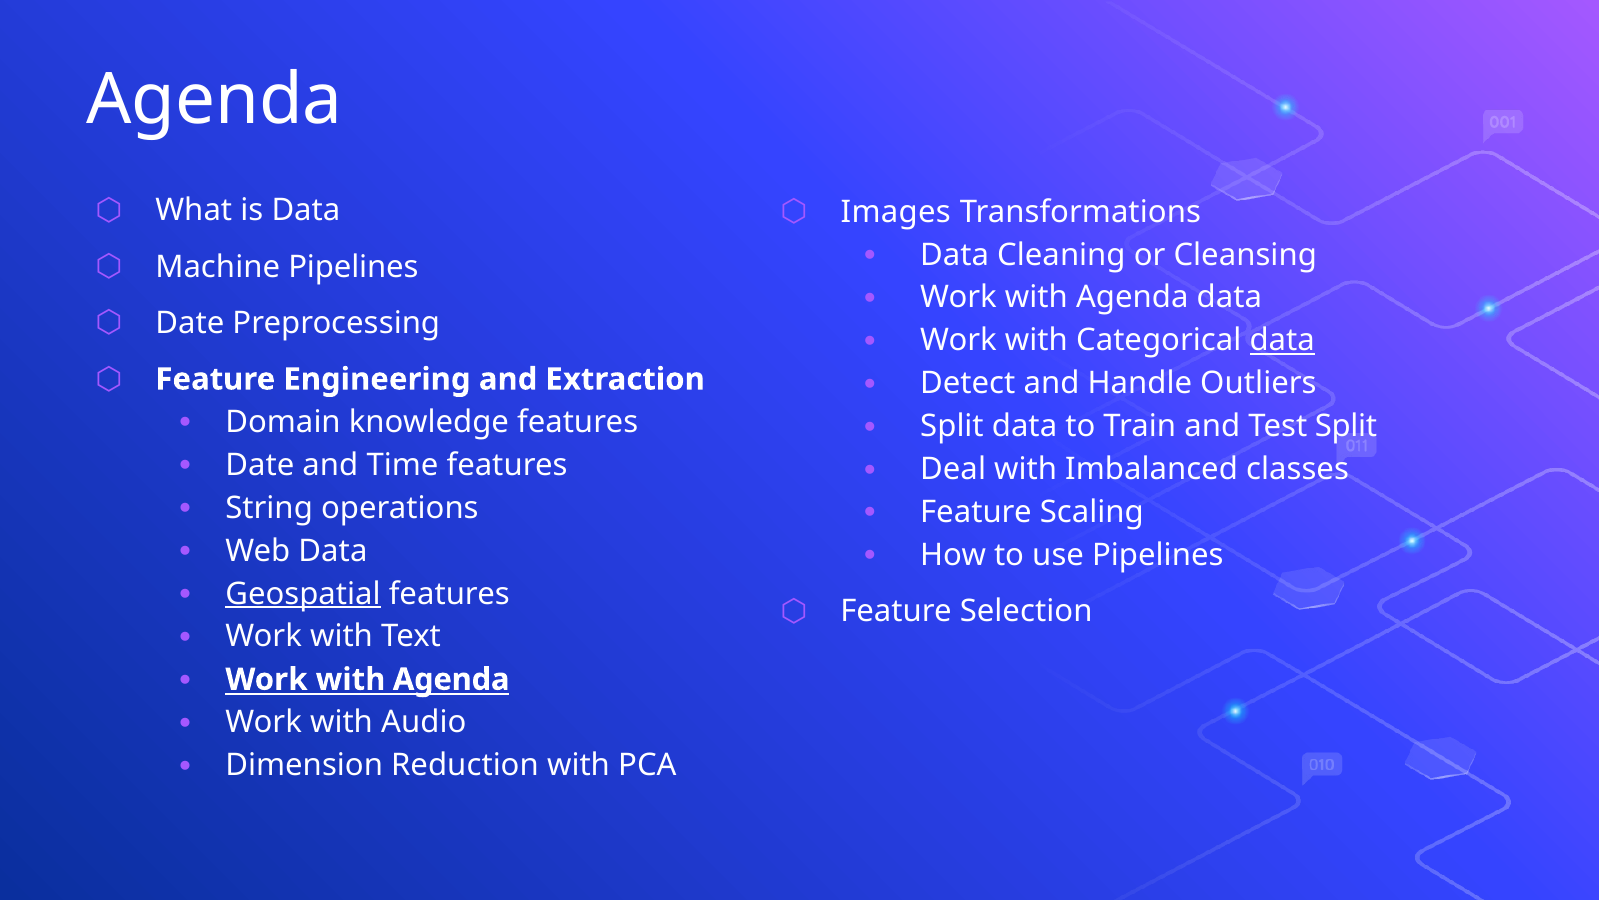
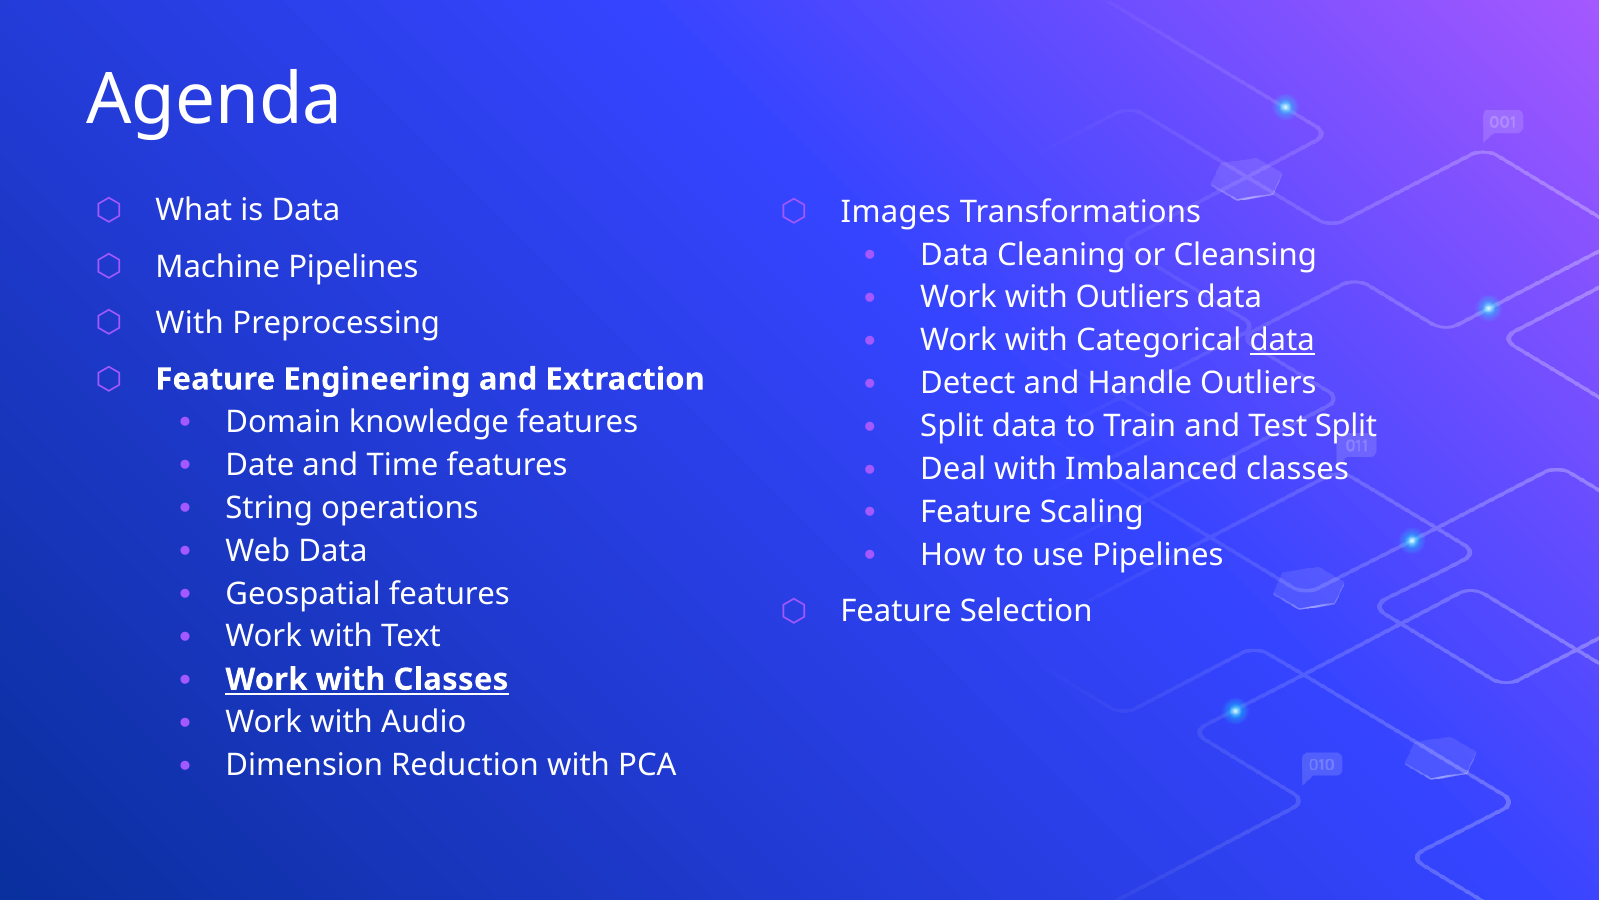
Agenda at (1132, 298): Agenda -> Outliers
Date at (190, 323): Date -> With
Geospatial underline: present -> none
Agenda at (451, 679): Agenda -> Classes
